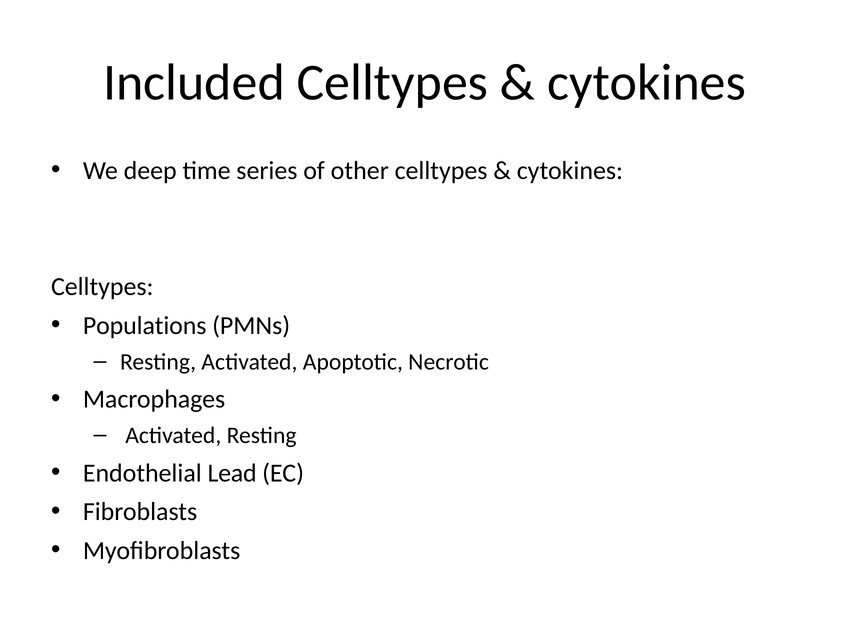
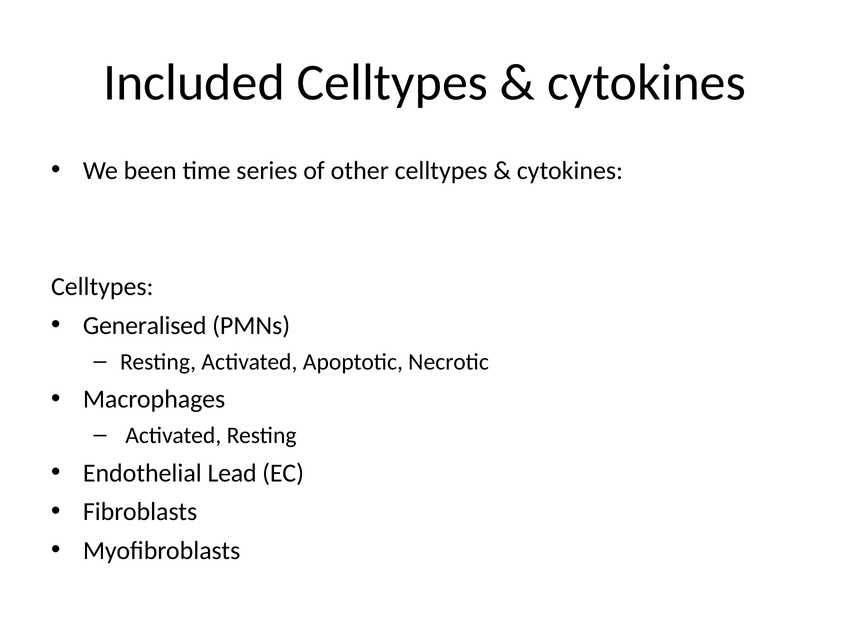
deep: deep -> been
Populations: Populations -> Generalised
